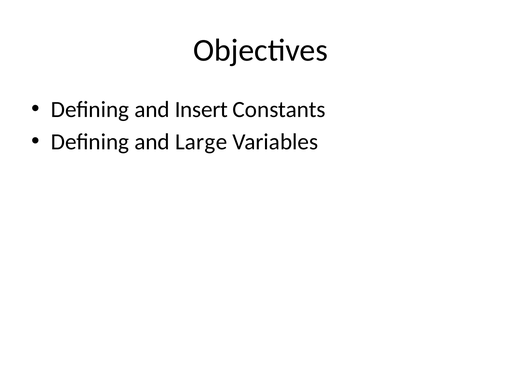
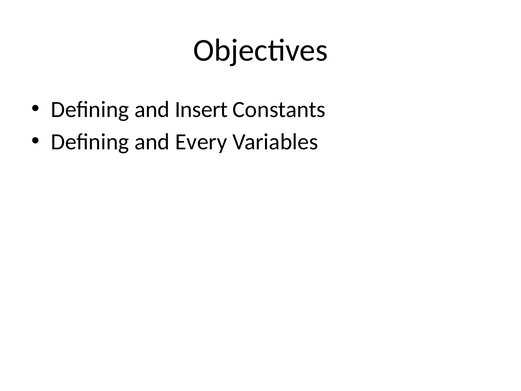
Large: Large -> Every
